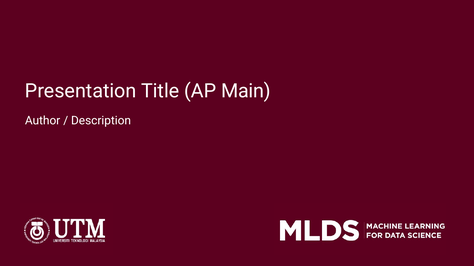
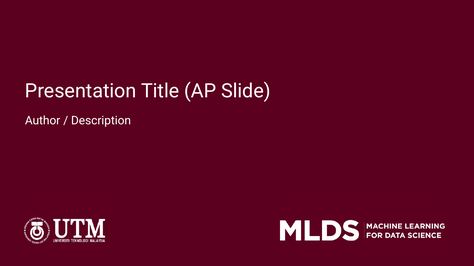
Main: Main -> Slide
